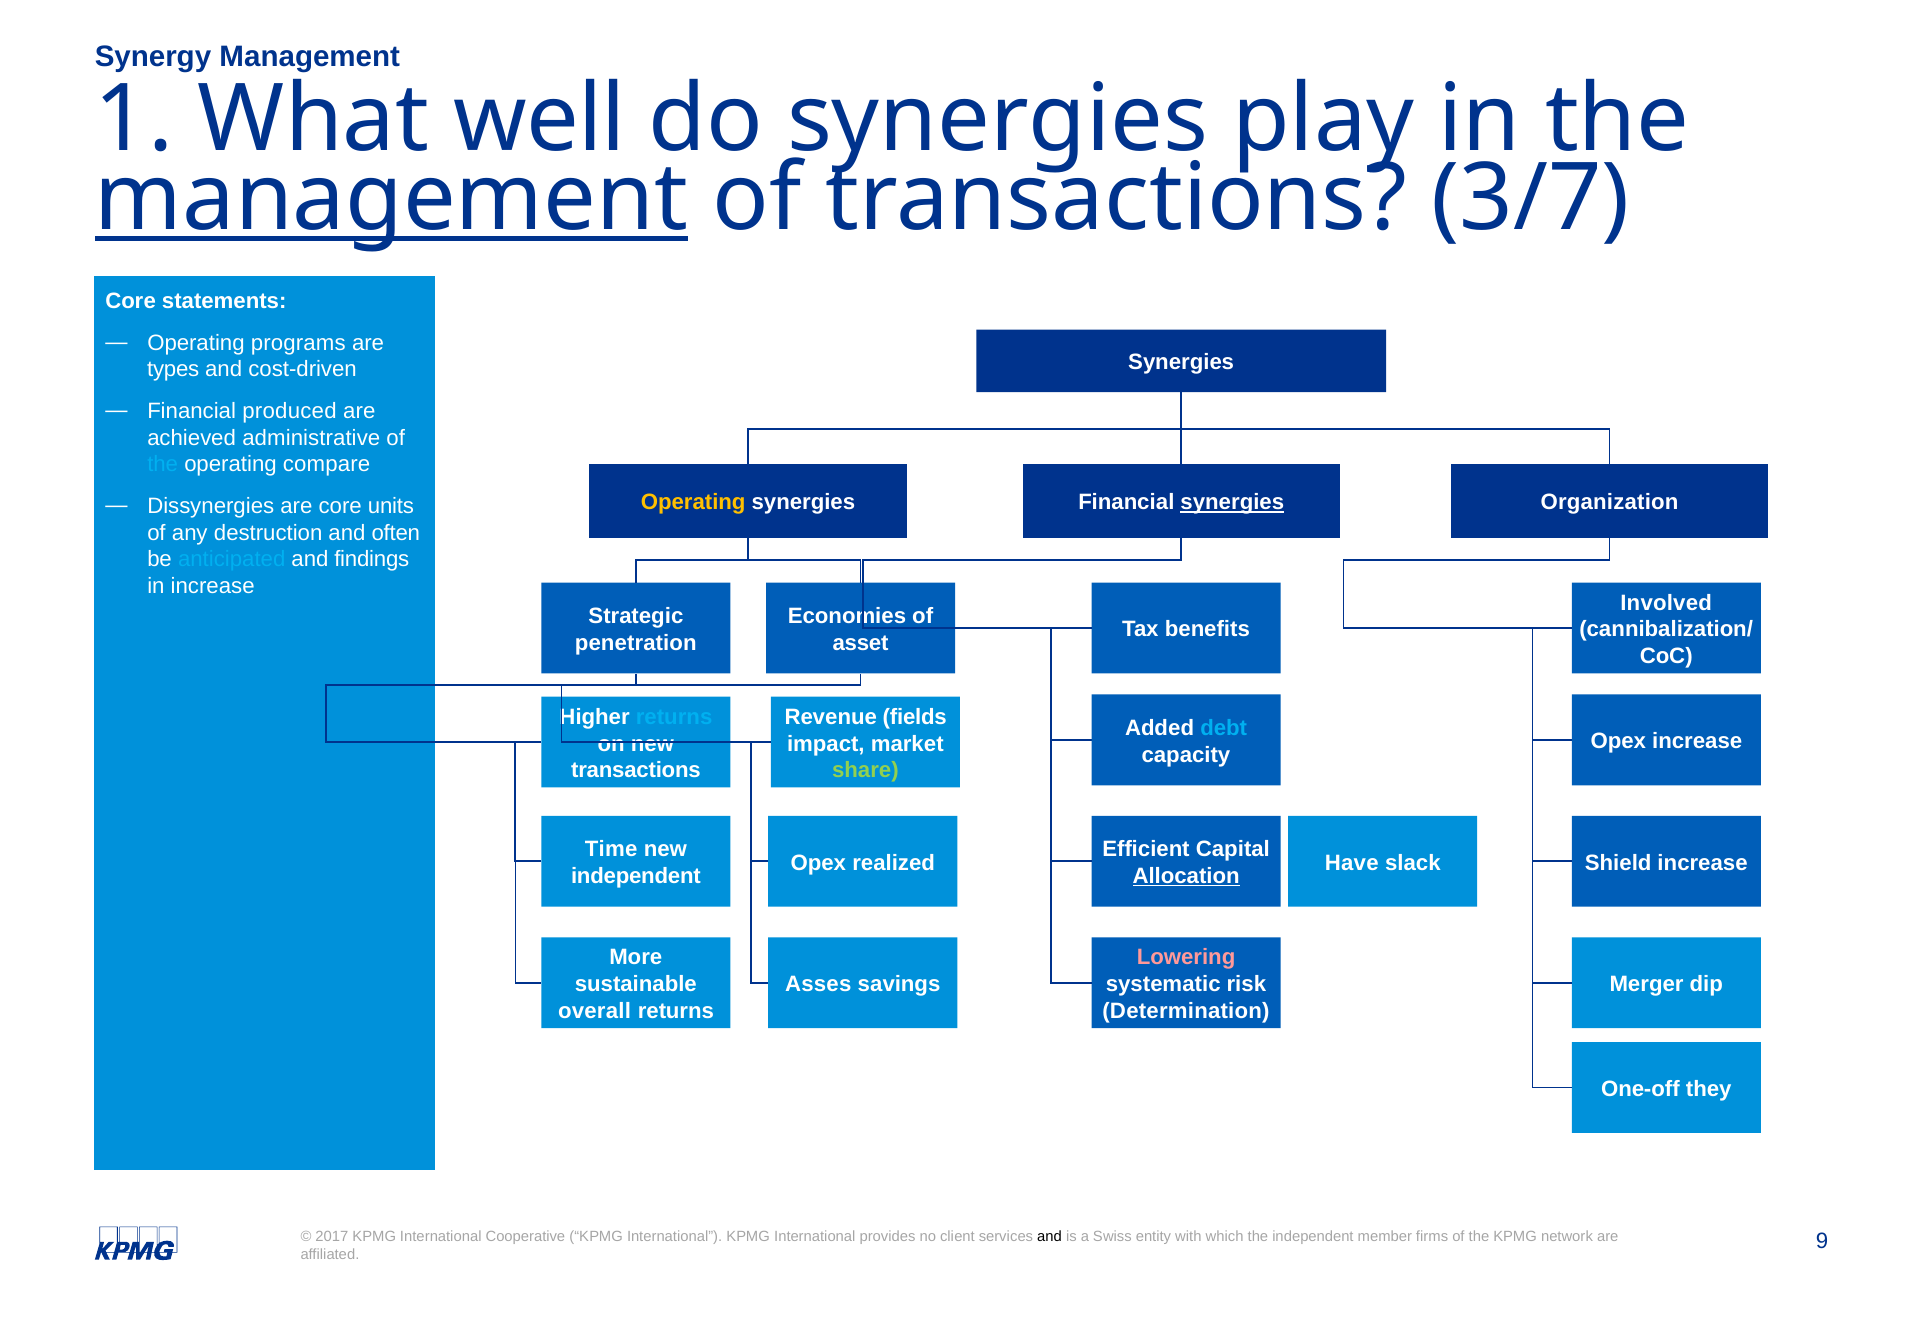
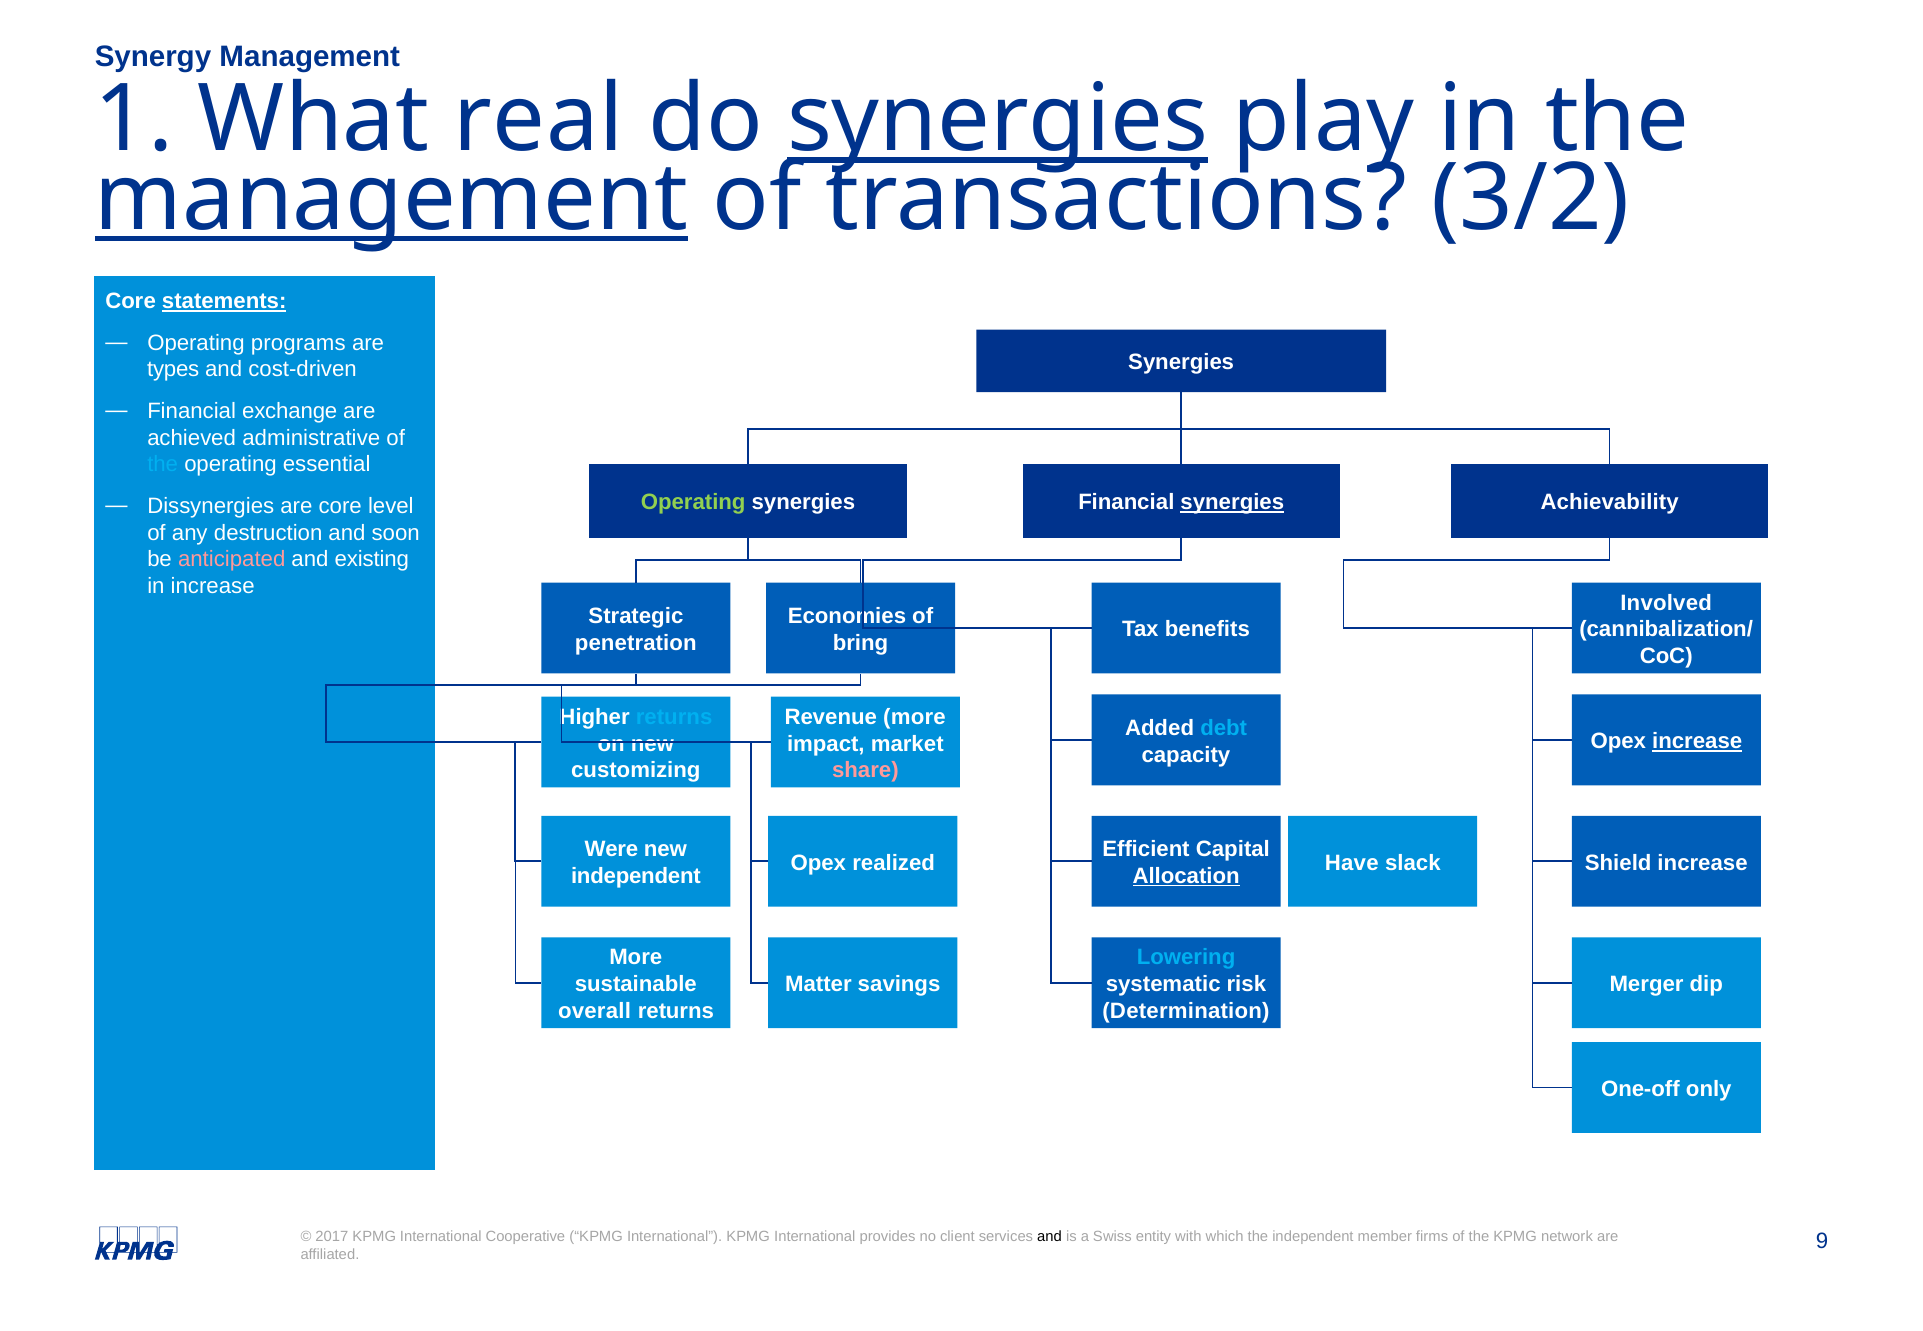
well: well -> real
synergies at (998, 120) underline: none -> present
3/7: 3/7 -> 3/2
statements underline: none -> present
produced: produced -> exchange
compare: compare -> essential
Operating at (693, 503) colour: yellow -> light green
Organization: Organization -> Achievability
units: units -> level
often: often -> soon
anticipated colour: light blue -> pink
findings: findings -> existing
asset: asset -> bring
Revenue fields: fields -> more
increase at (1697, 742) underline: none -> present
transactions at (636, 771): transactions -> customizing
share colour: light green -> pink
Time: Time -> Were
Lowering colour: pink -> light blue
Asses: Asses -> Matter
they: they -> only
